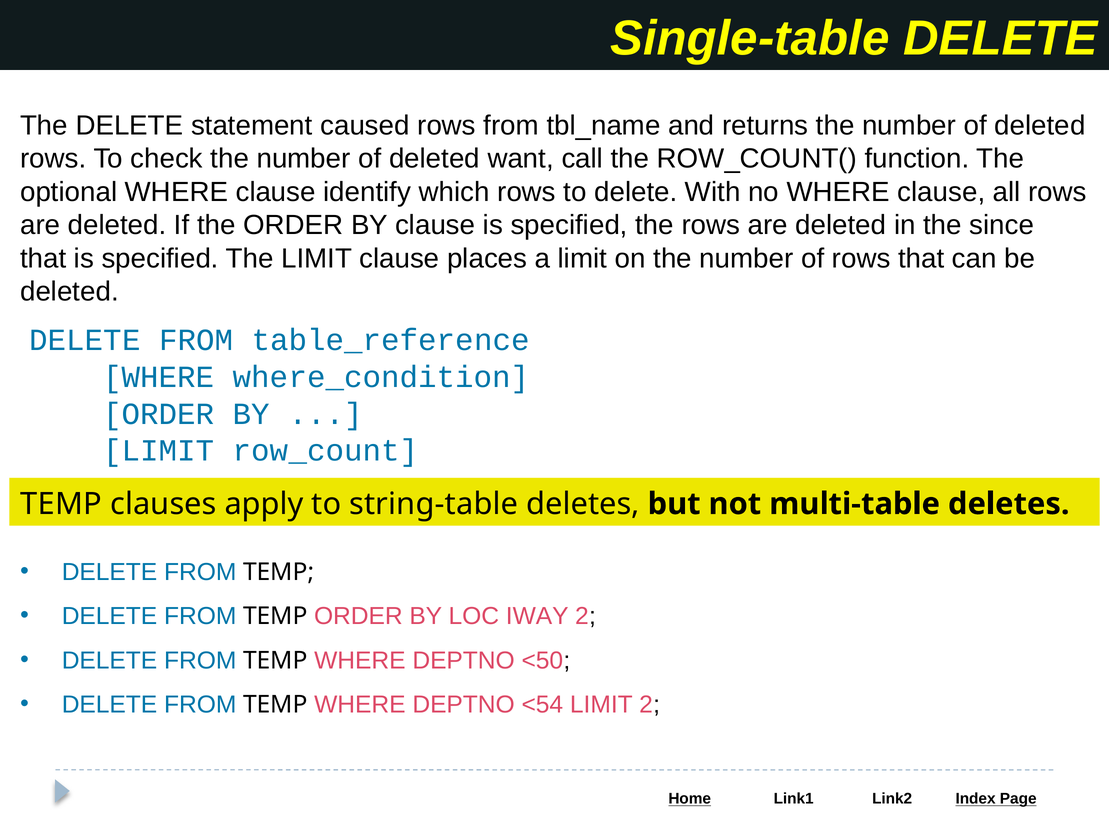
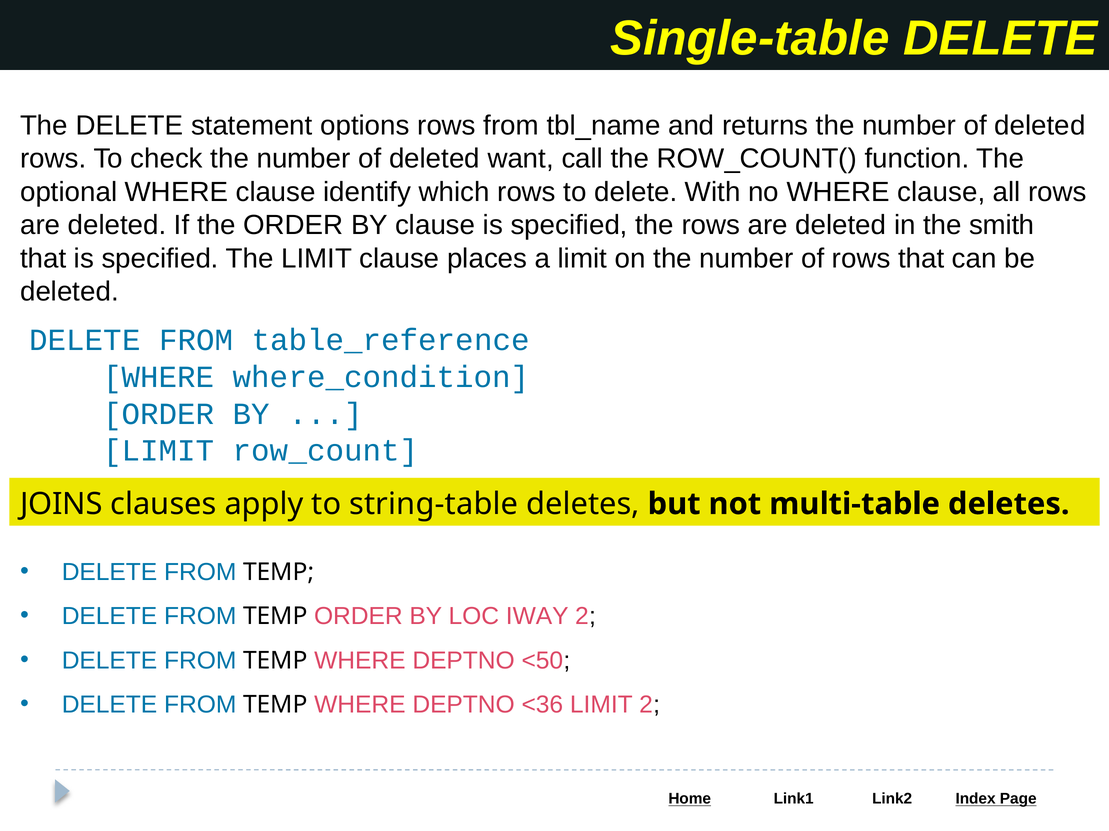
caused: caused -> options
since: since -> smith
TEMP at (61, 504): TEMP -> JOINS
<54: <54 -> <36
